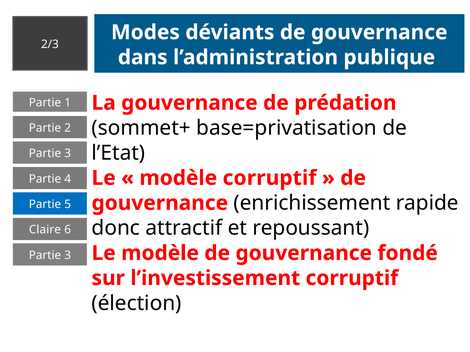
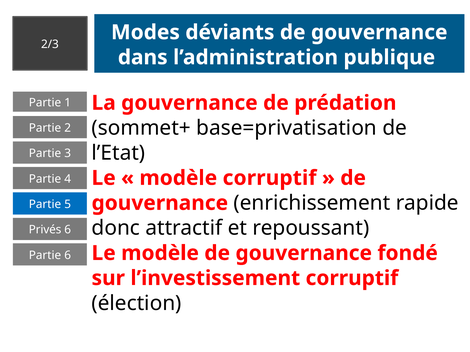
Claire: Claire -> Privés
3 at (68, 256): 3 -> 6
